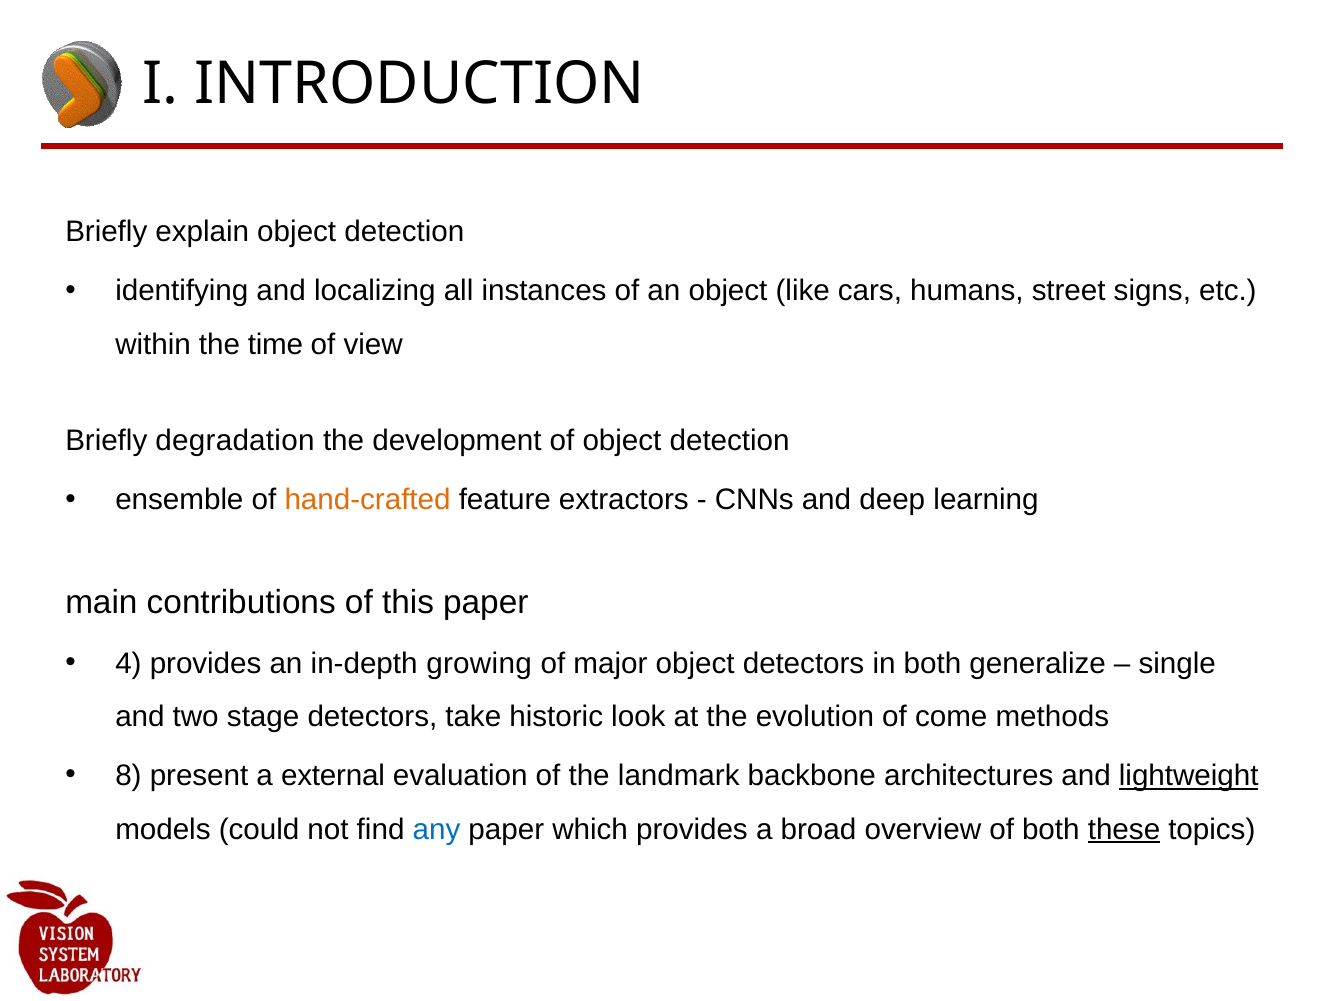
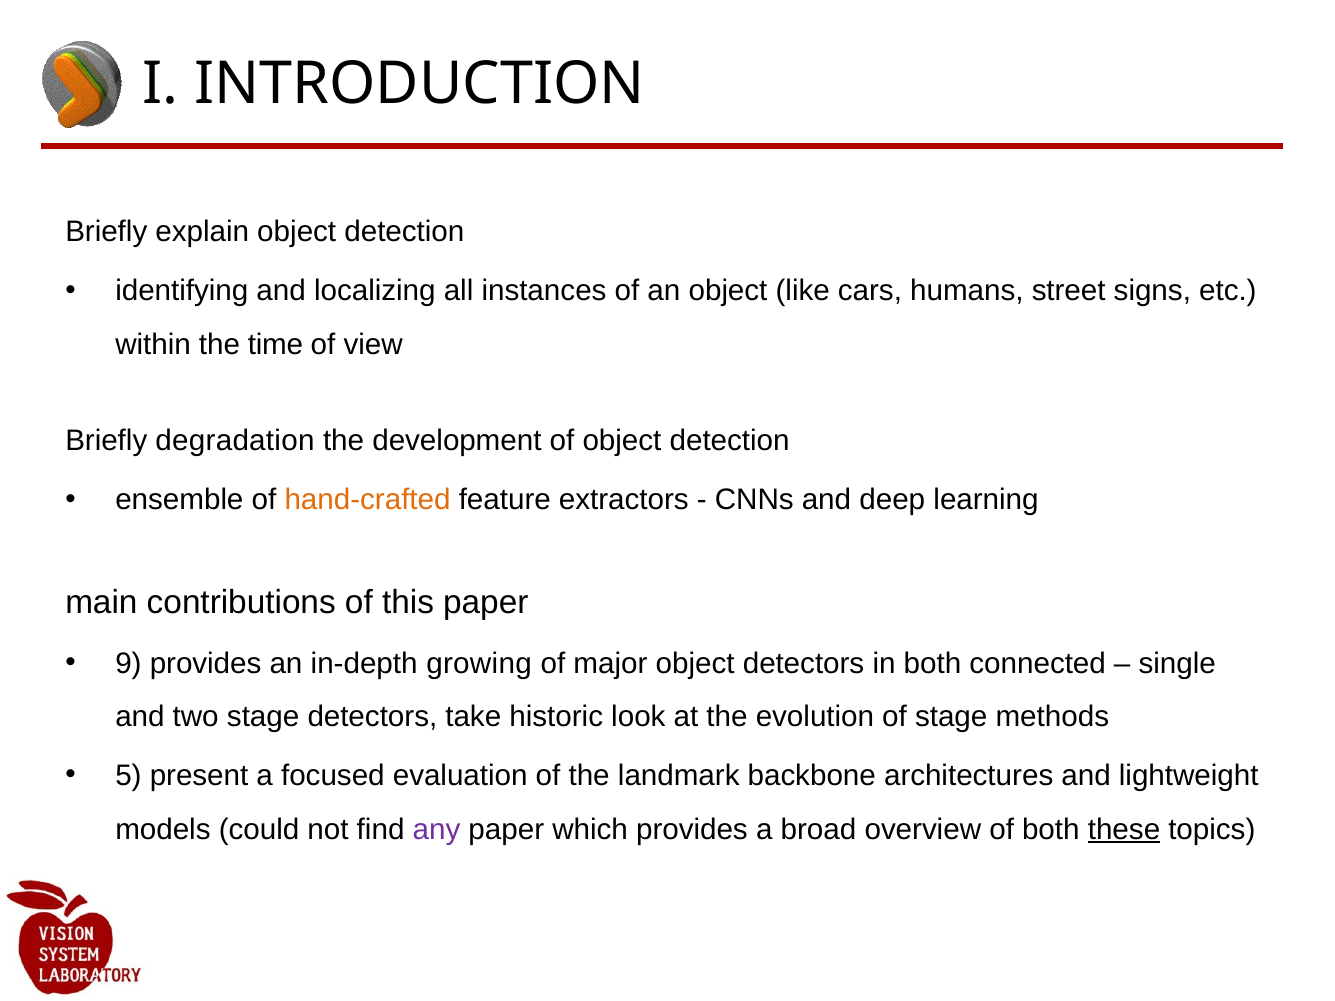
4: 4 -> 9
generalize: generalize -> connected
of come: come -> stage
8: 8 -> 5
external: external -> focused
lightweight underline: present -> none
any colour: blue -> purple
